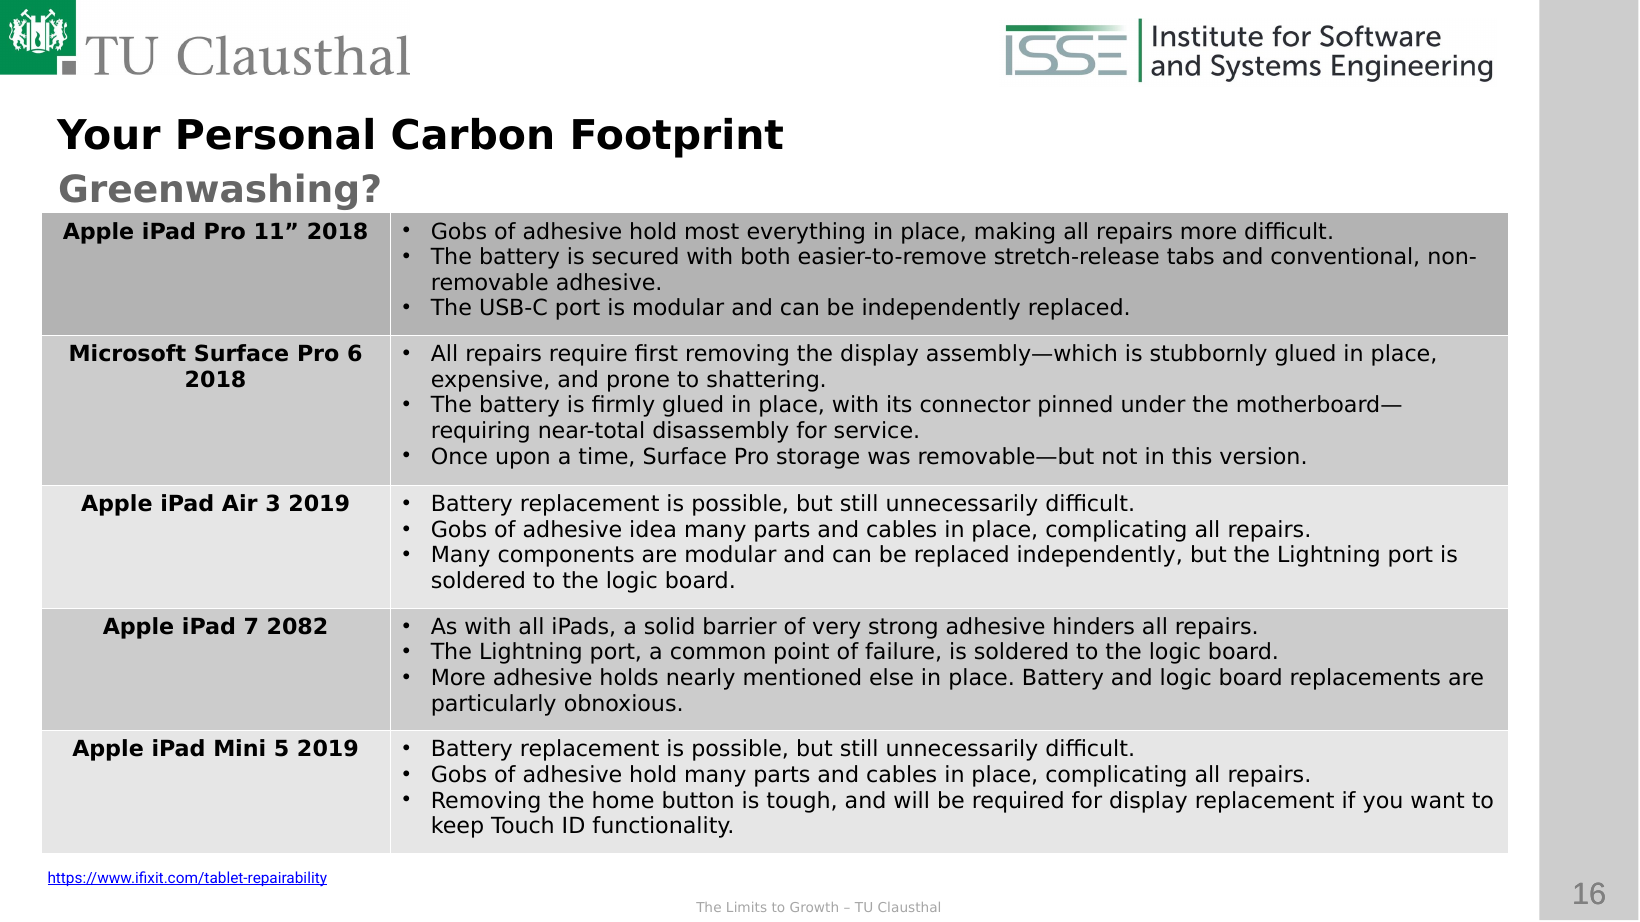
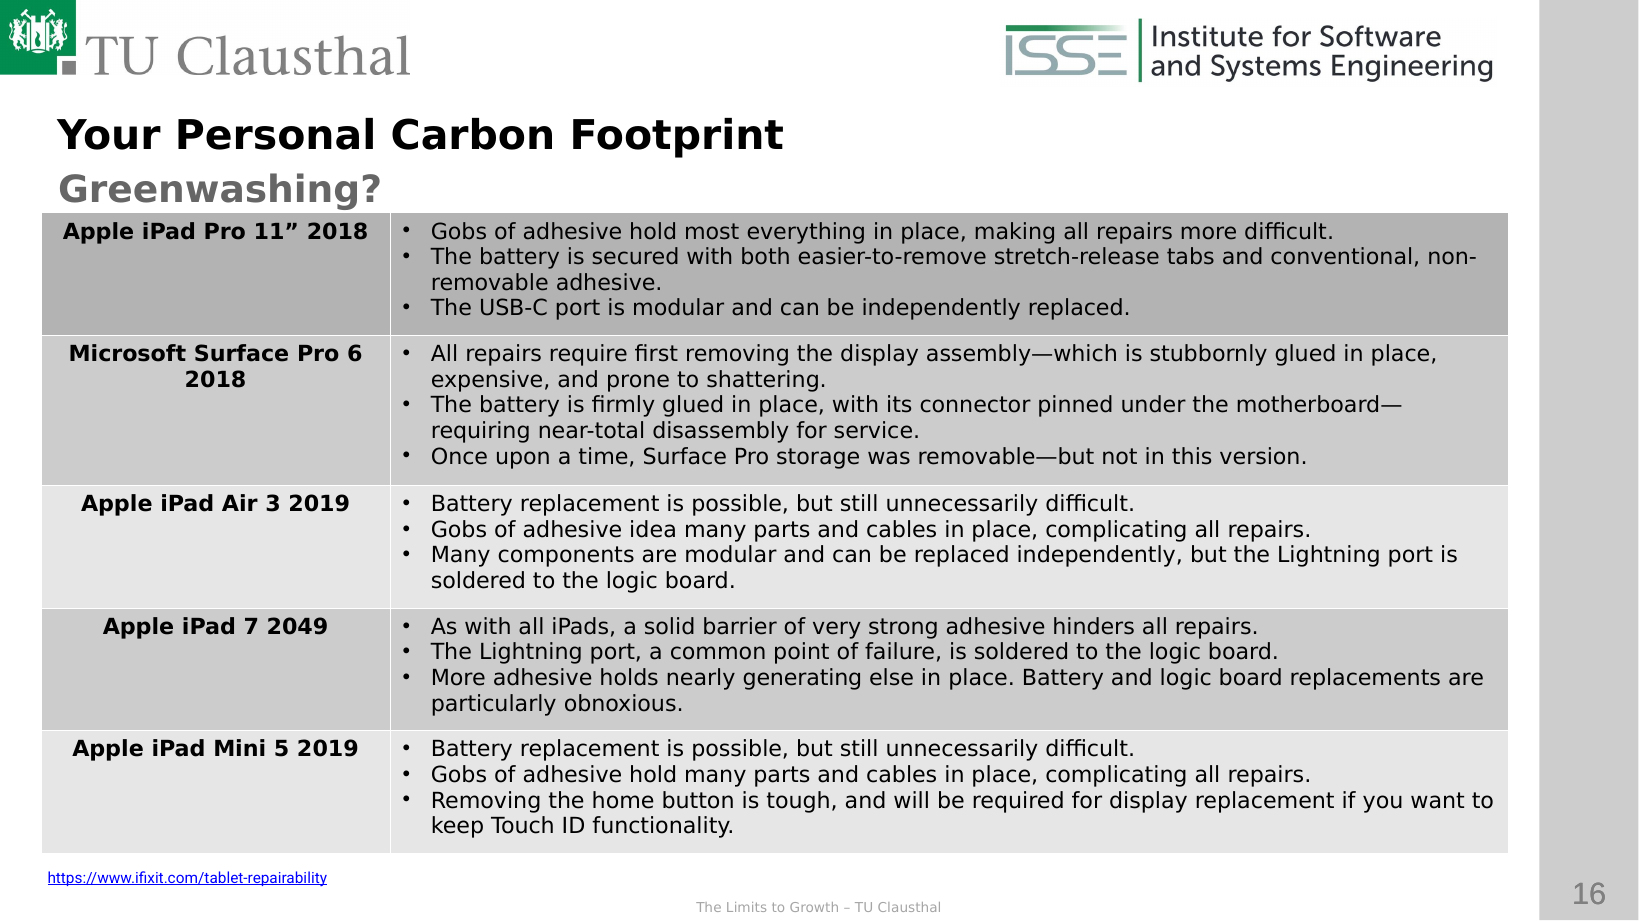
2082: 2082 -> 2049
mentioned: mentioned -> generating
